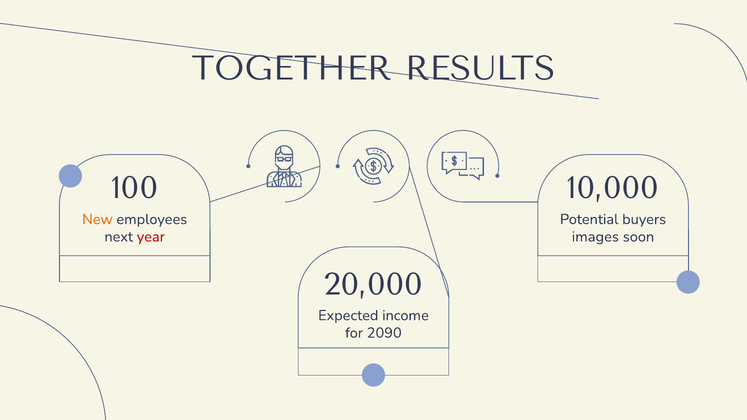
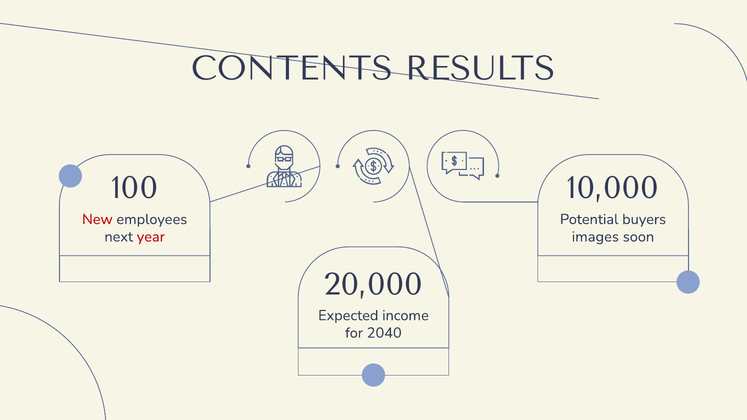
TOGETHER: TOGETHER -> CONTENTS
New colour: orange -> red
2090: 2090 -> 2040
